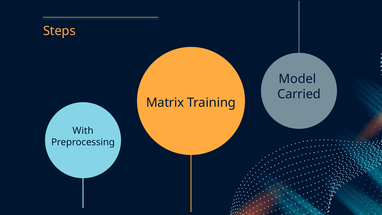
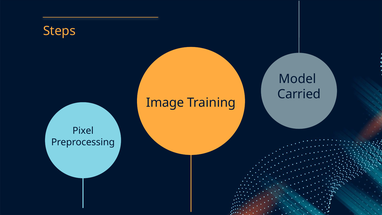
Matrix: Matrix -> Image
With: With -> Pixel
